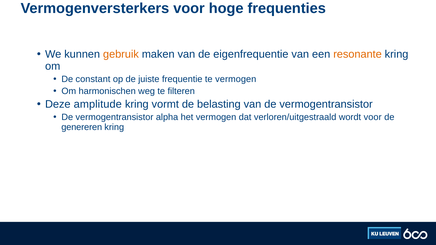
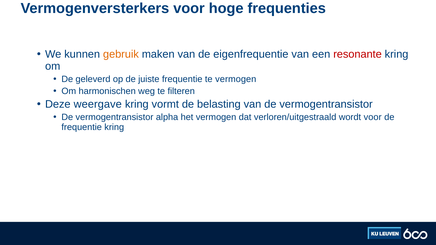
resonante colour: orange -> red
constant: constant -> geleverd
amplitude: amplitude -> weergave
genereren at (82, 127): genereren -> frequentie
